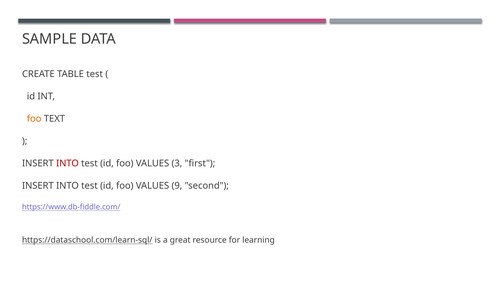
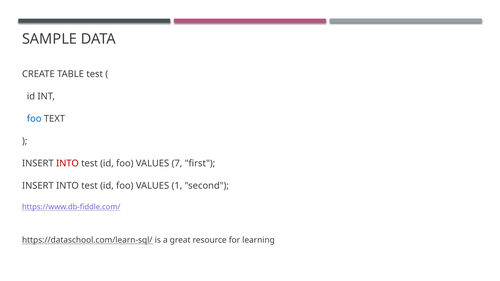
foo at (34, 119) colour: orange -> blue
3: 3 -> 7
9: 9 -> 1
